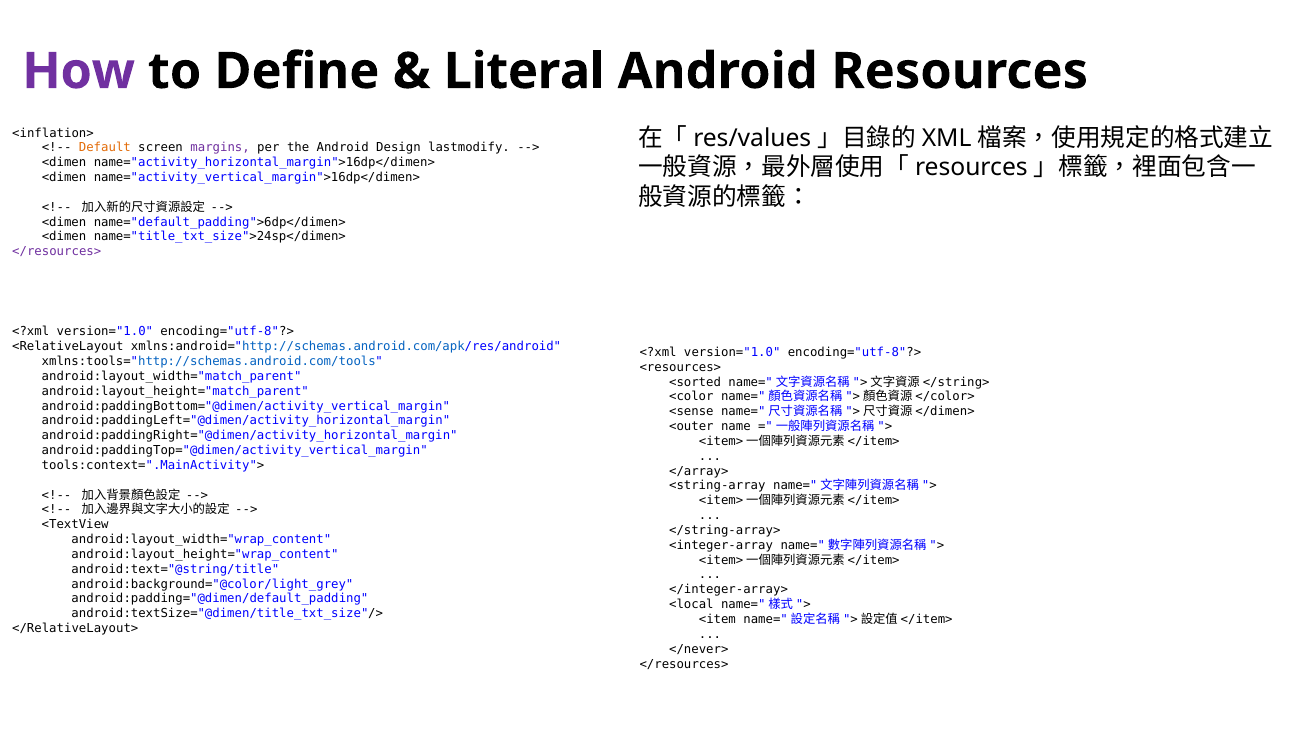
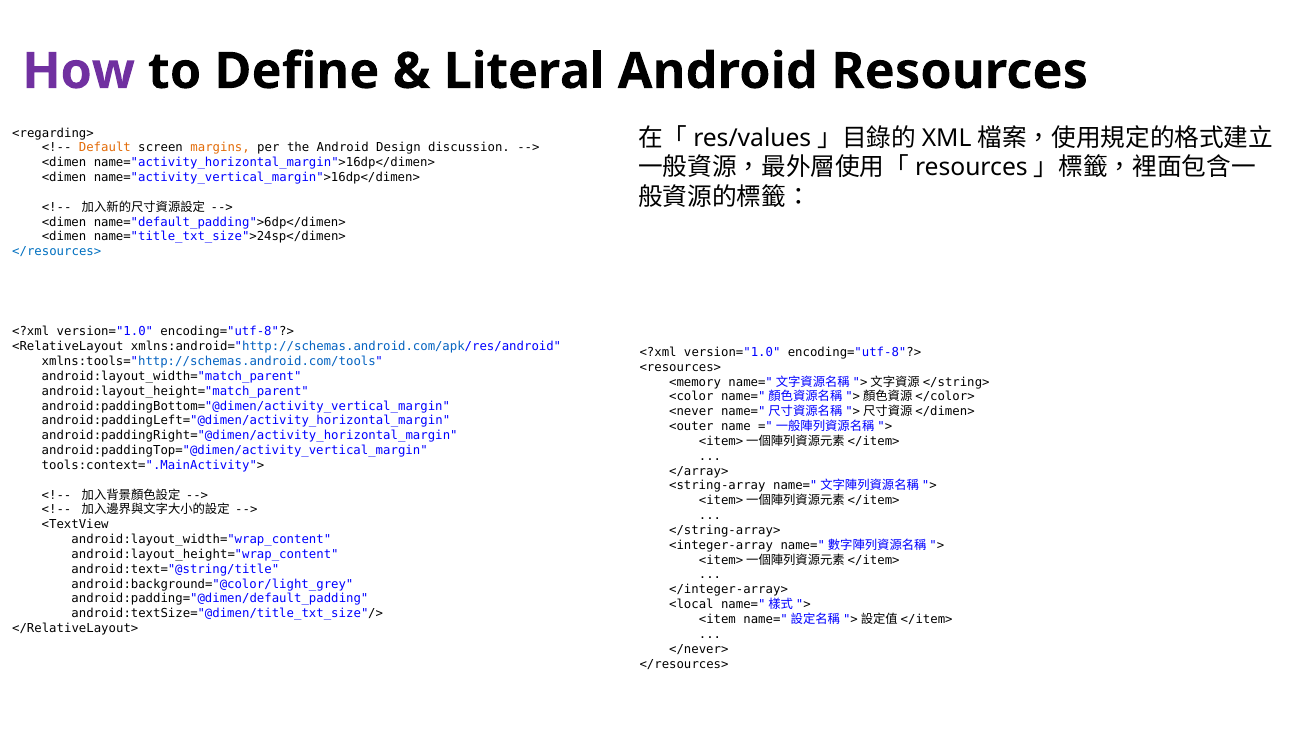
<inflation>: <inflation> -> <regarding>
margins colour: purple -> orange
lastmodify: lastmodify -> discussion
</resources> at (57, 252) colour: purple -> blue
<sorted: <sorted -> <memory
<sense: <sense -> <never
